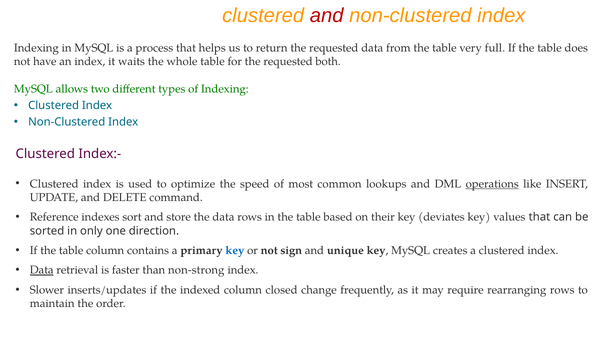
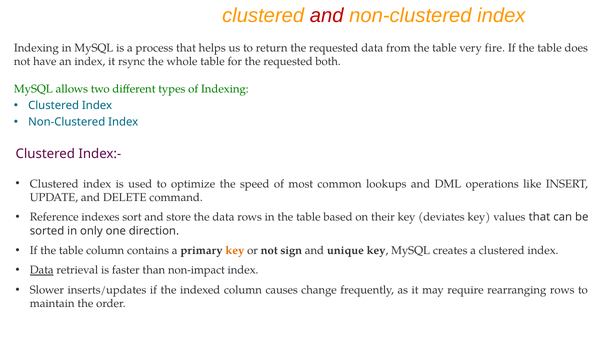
full: full -> fire
waits: waits -> rsync
operations underline: present -> none
key at (235, 250) colour: blue -> orange
non-strong: non-strong -> non-impact
closed: closed -> causes
